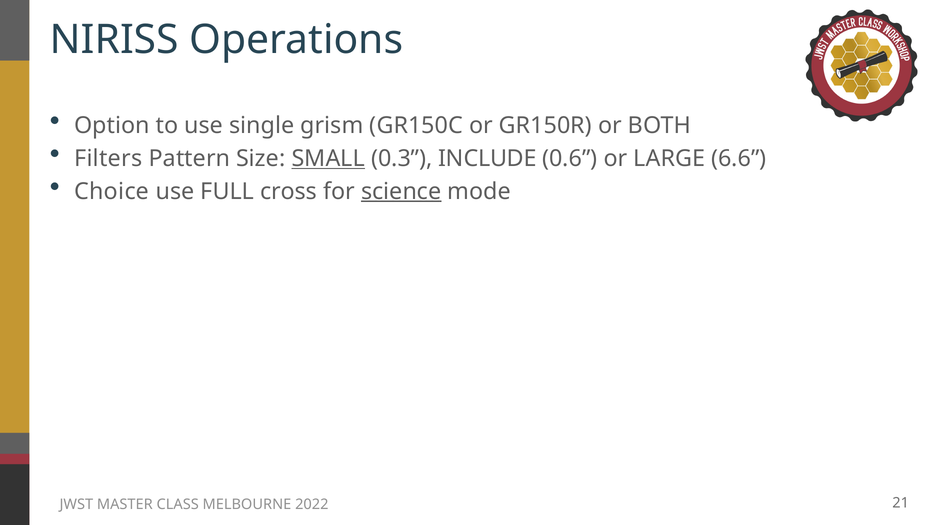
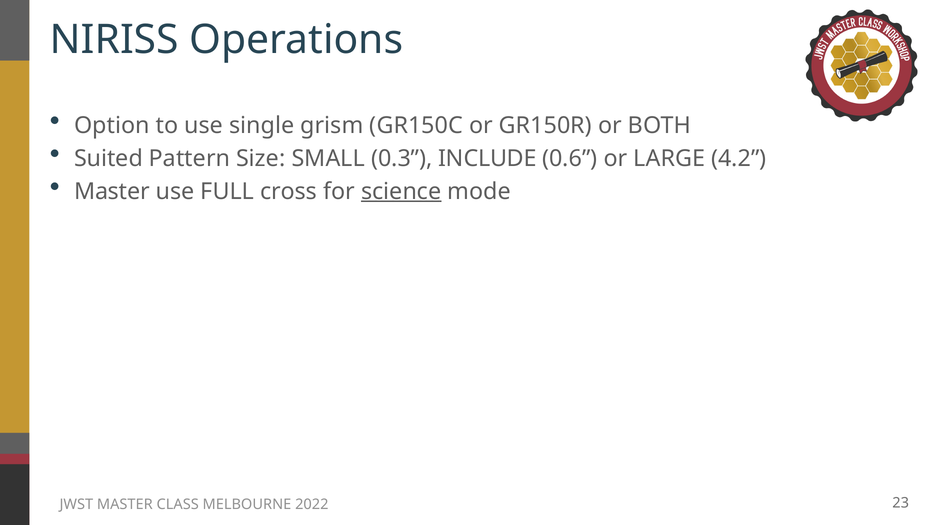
Filters: Filters -> Suited
SMALL underline: present -> none
6.6: 6.6 -> 4.2
Choice at (112, 191): Choice -> Master
21: 21 -> 23
